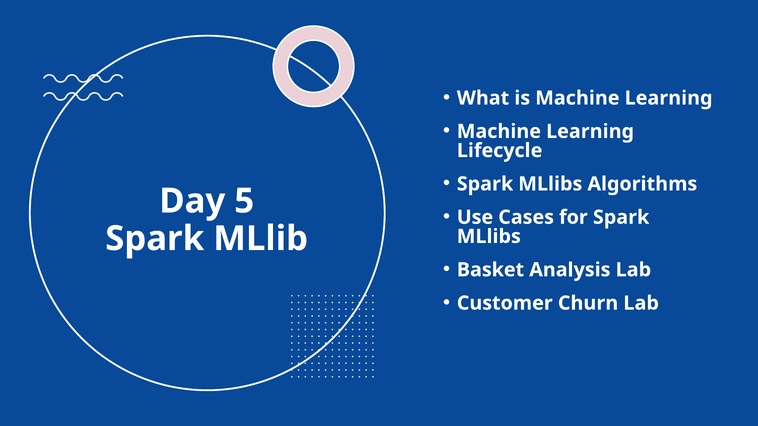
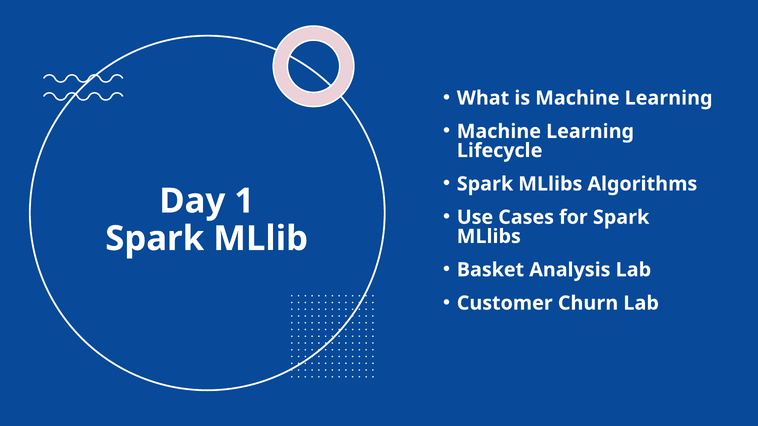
5: 5 -> 1
